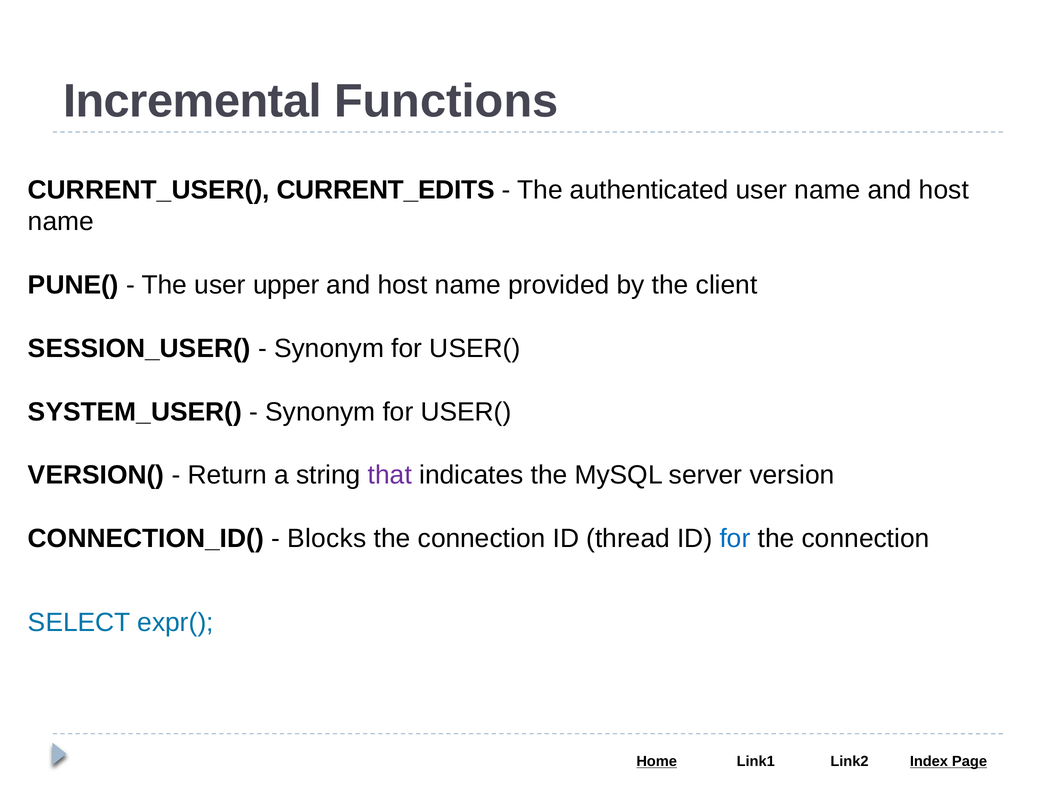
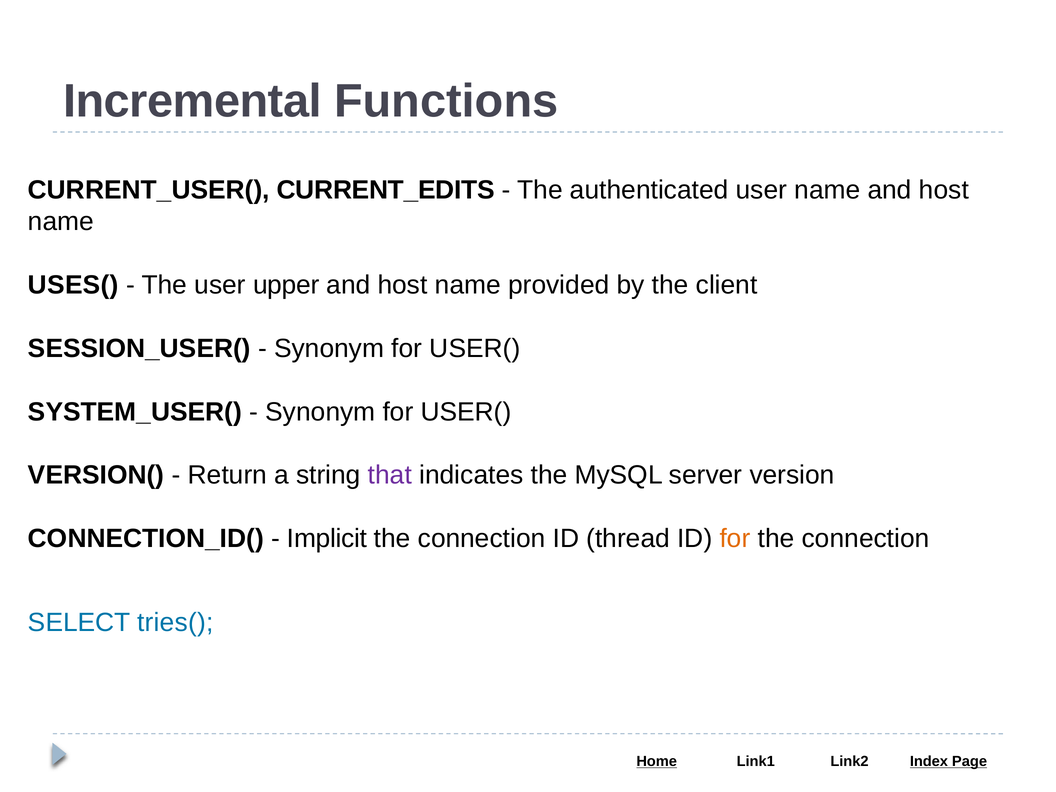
PUNE(: PUNE( -> USES(
Blocks: Blocks -> Implicit
for at (735, 539) colour: blue -> orange
expr(: expr( -> tries(
